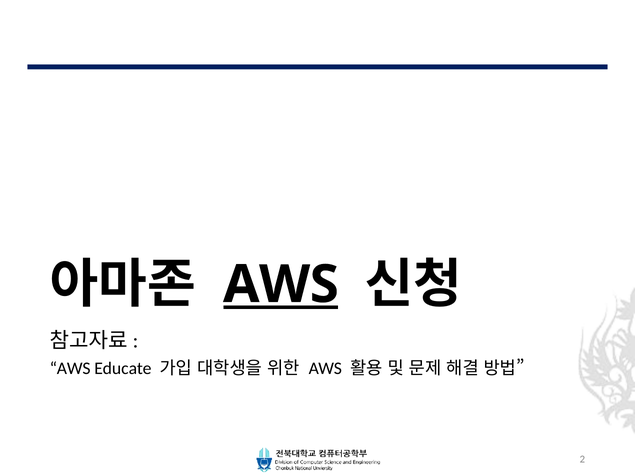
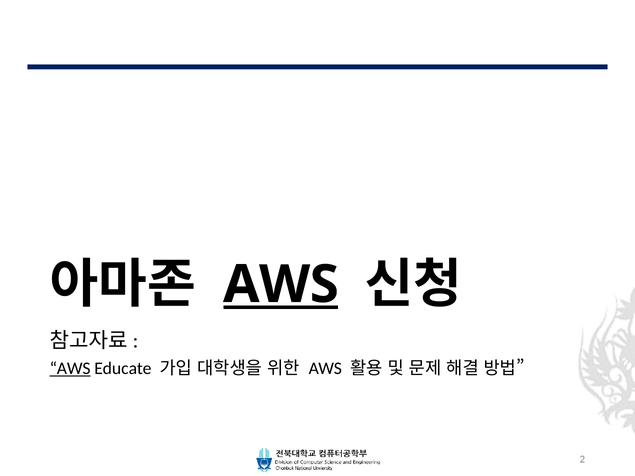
AWS at (70, 368) underline: none -> present
